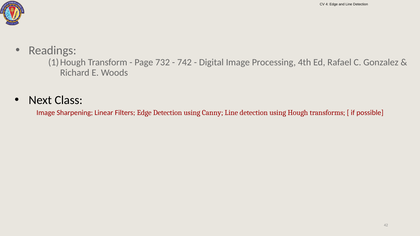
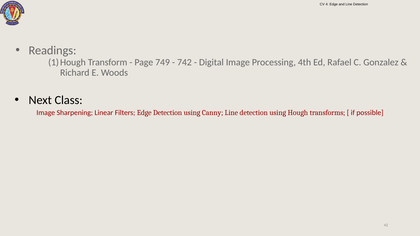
732: 732 -> 749
